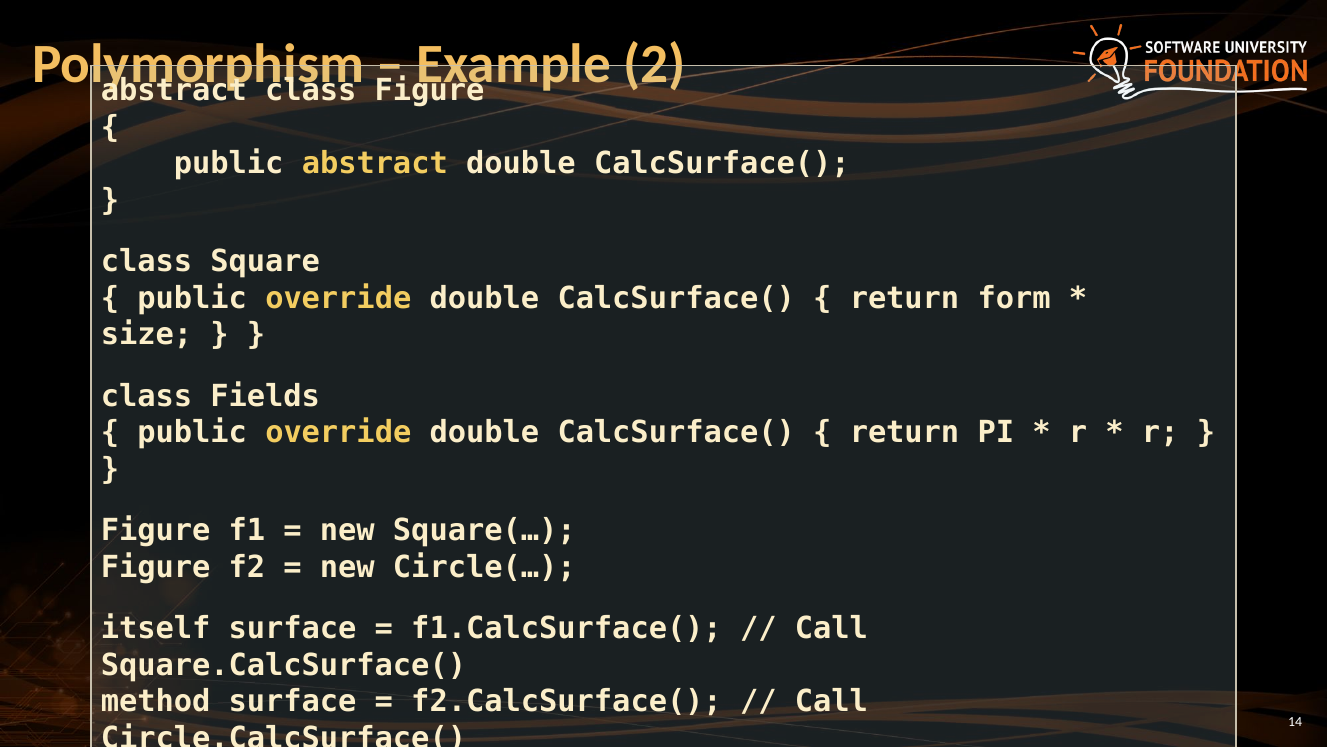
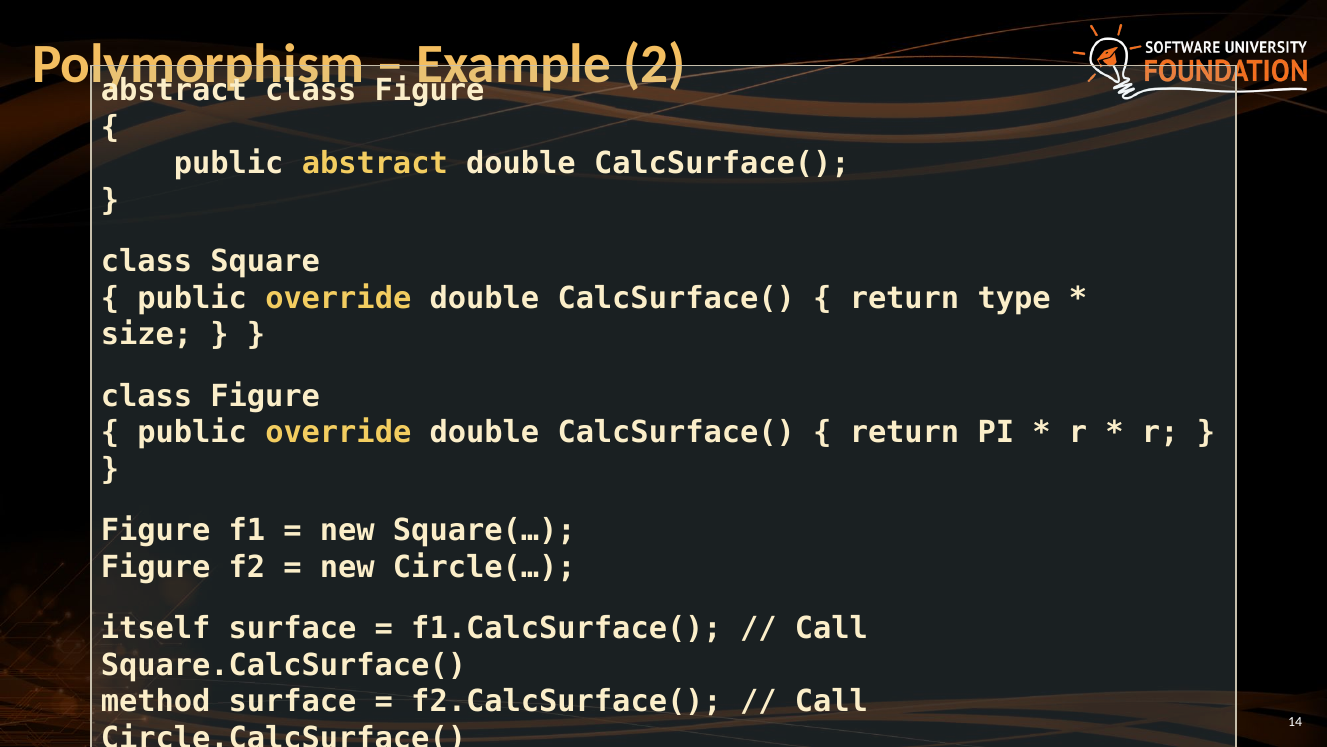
form: form -> type
Fields at (265, 396): Fields -> Figure
